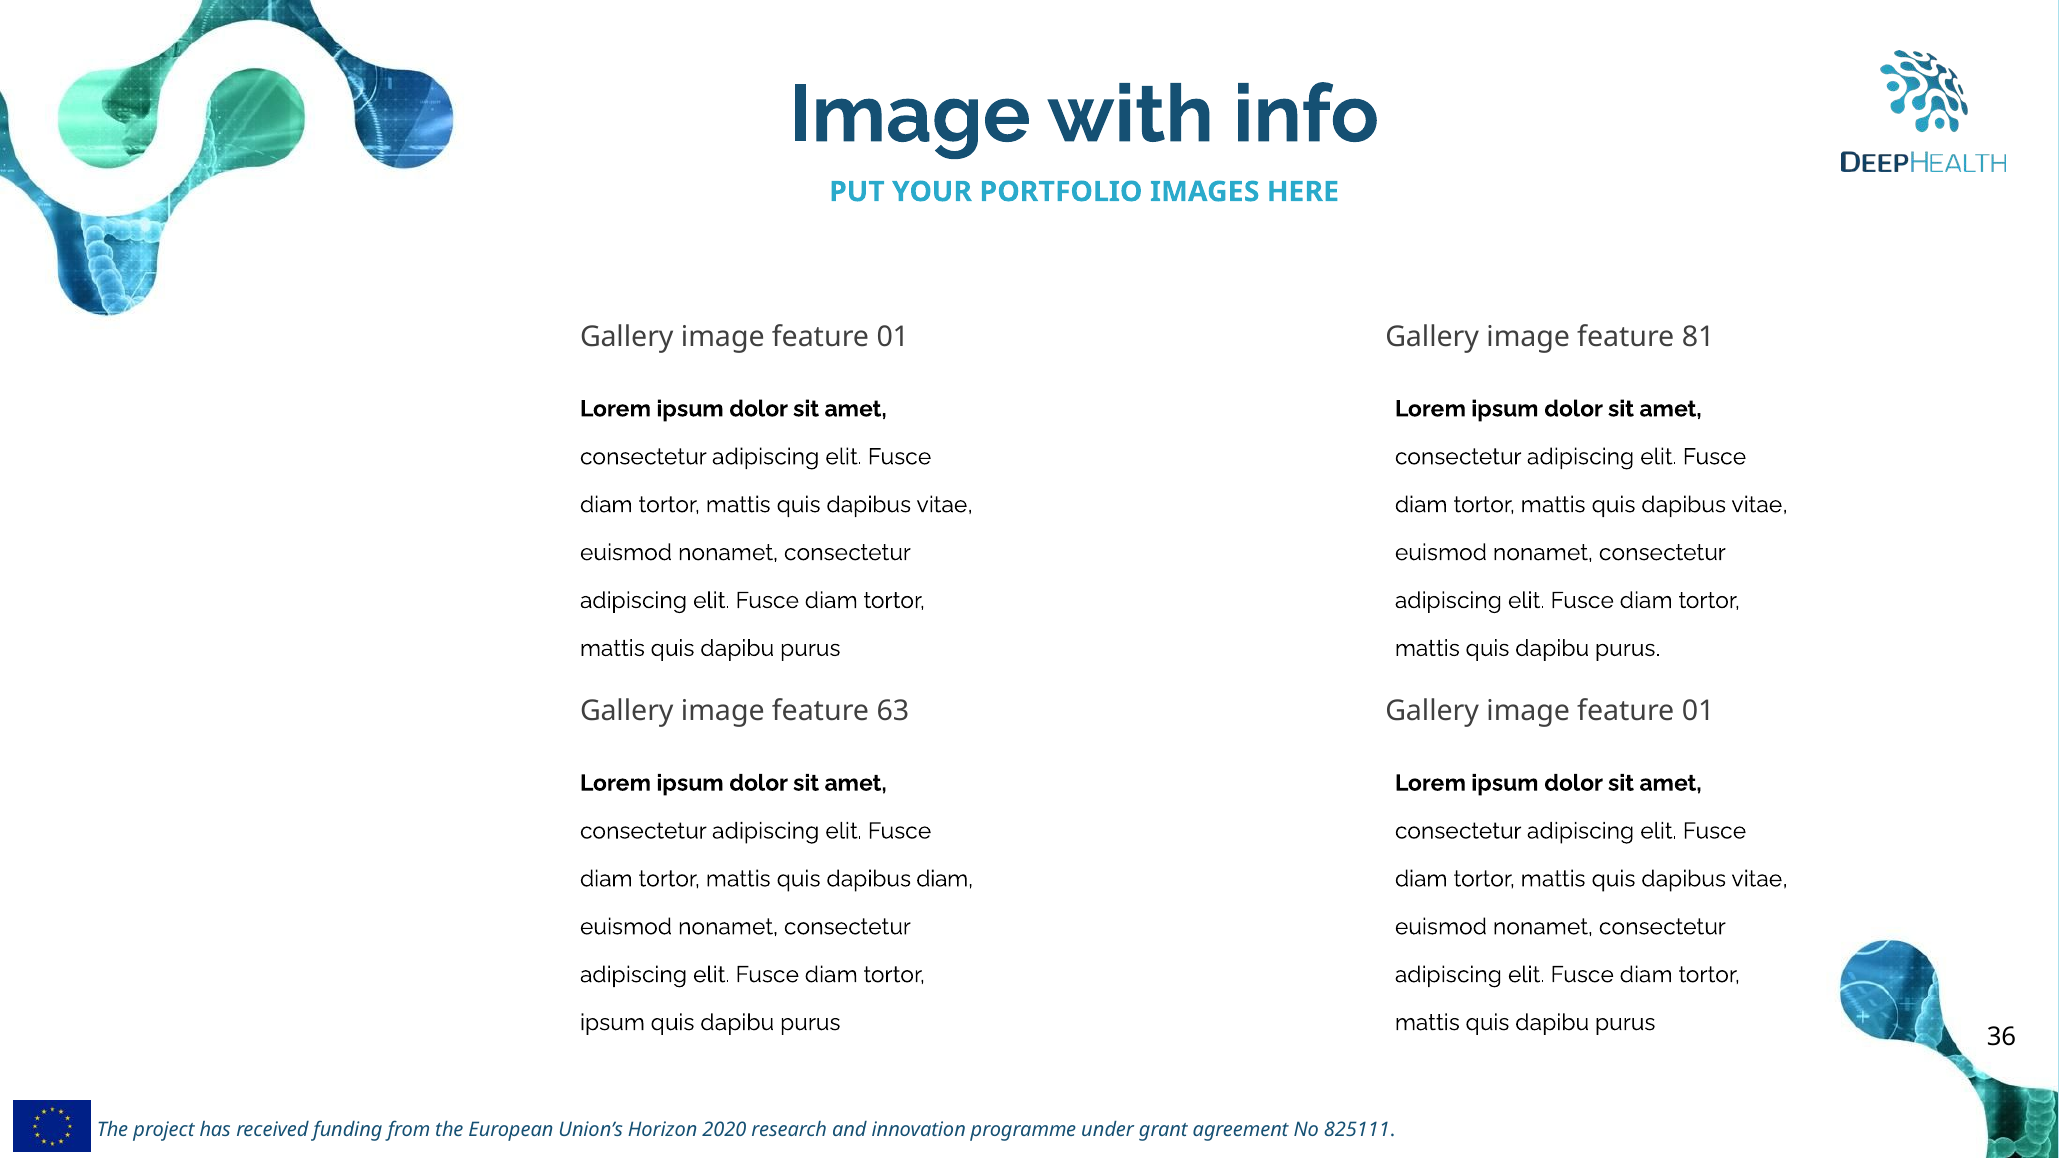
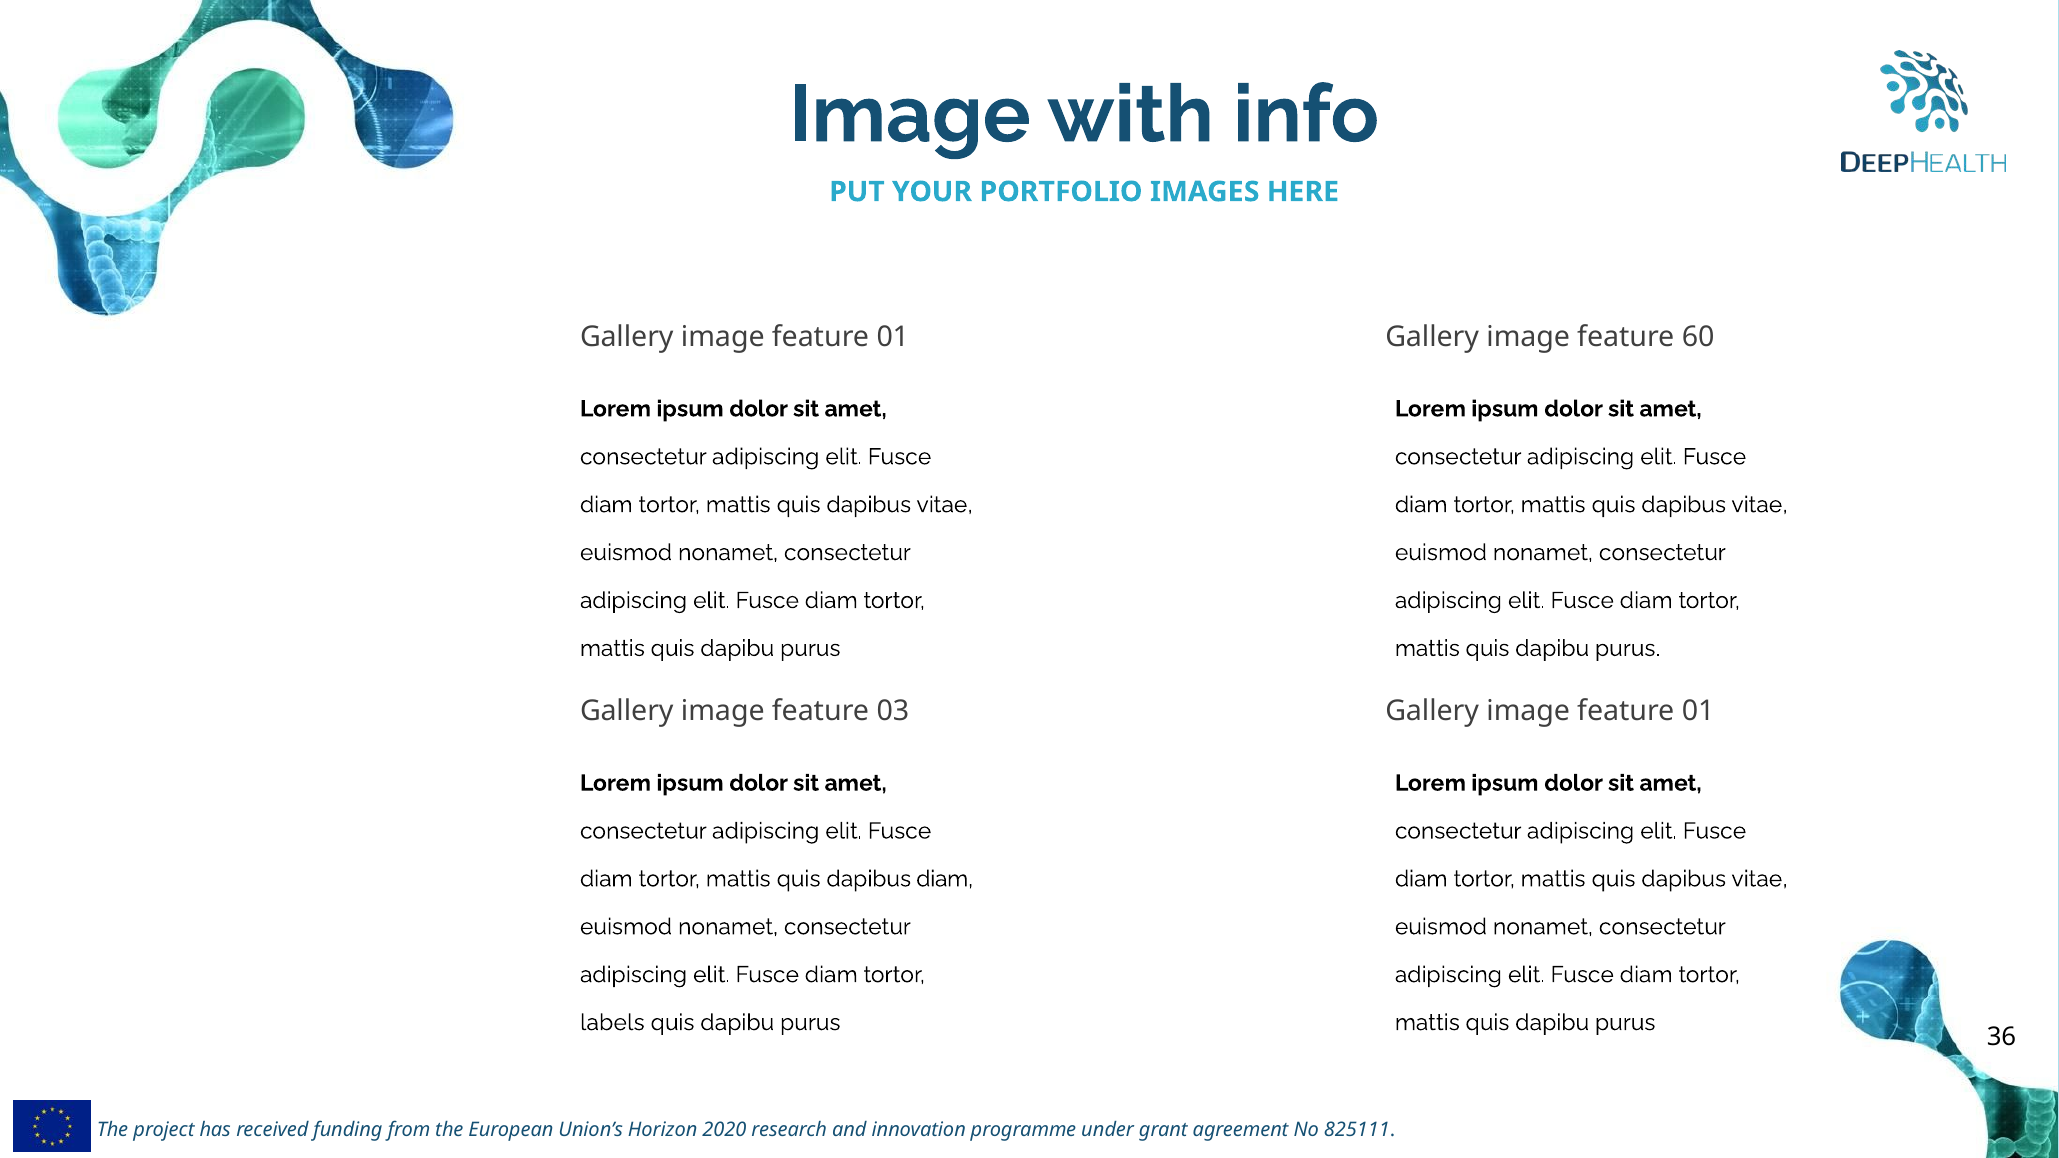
81: 81 -> 60
63: 63 -> 03
ipsum at (612, 1023): ipsum -> labels
